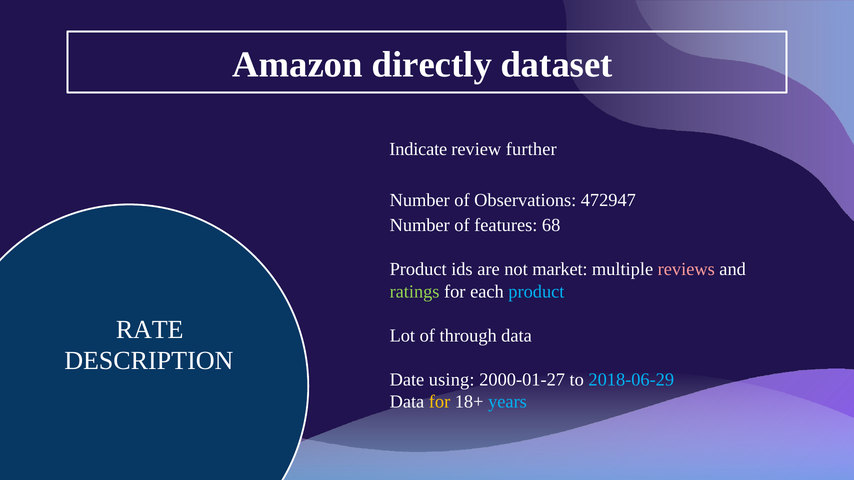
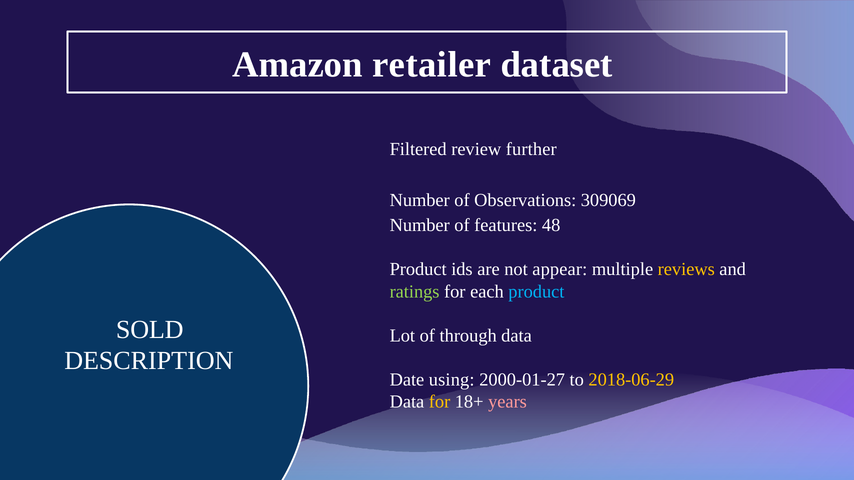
directly: directly -> retailer
Indicate: Indicate -> Filtered
472947: 472947 -> 309069
68: 68 -> 48
market: market -> appear
reviews colour: pink -> yellow
RATE: RATE -> SOLD
2018-06-29 colour: light blue -> yellow
years colour: light blue -> pink
